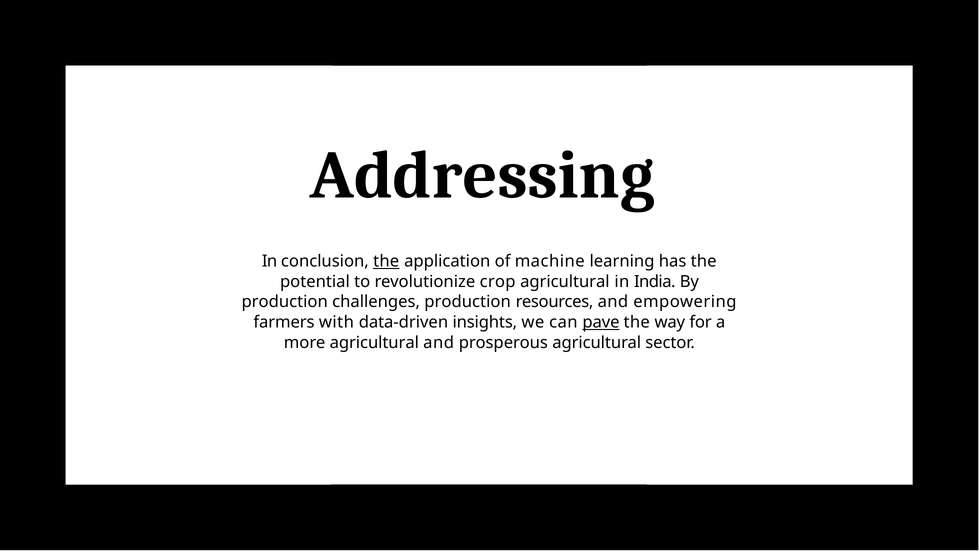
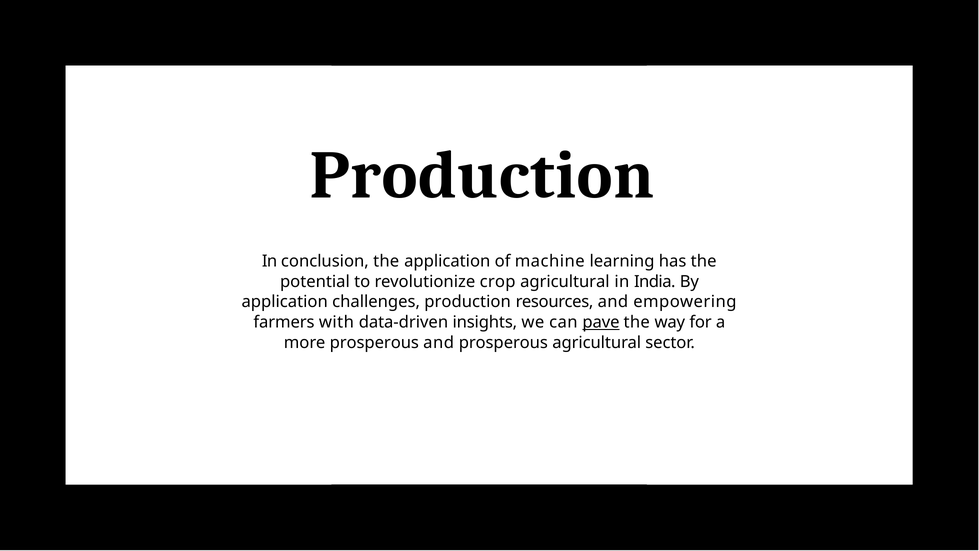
Addressing at (482, 175): Addressing -> Production
the at (386, 261) underline: present -> none
production at (285, 302): production -> application
more agricultural: agricultural -> prosperous
